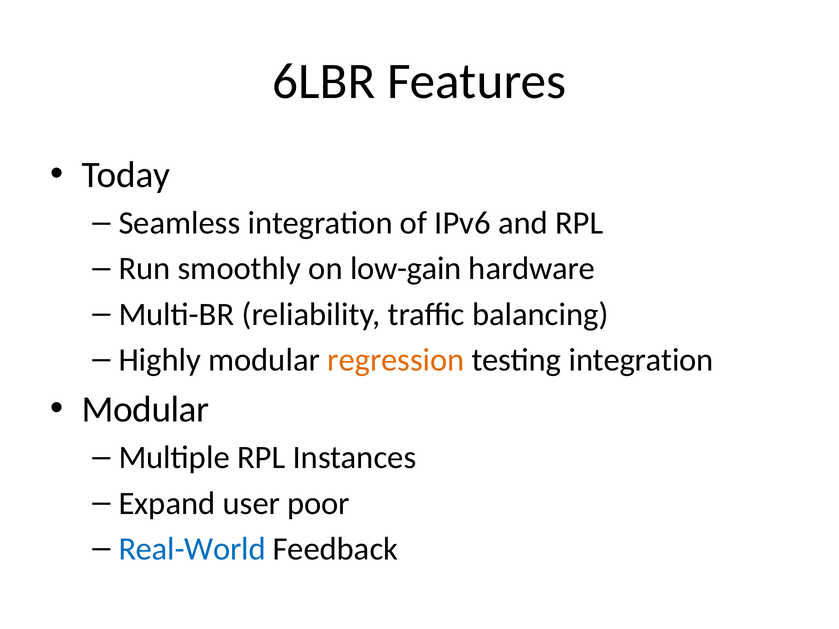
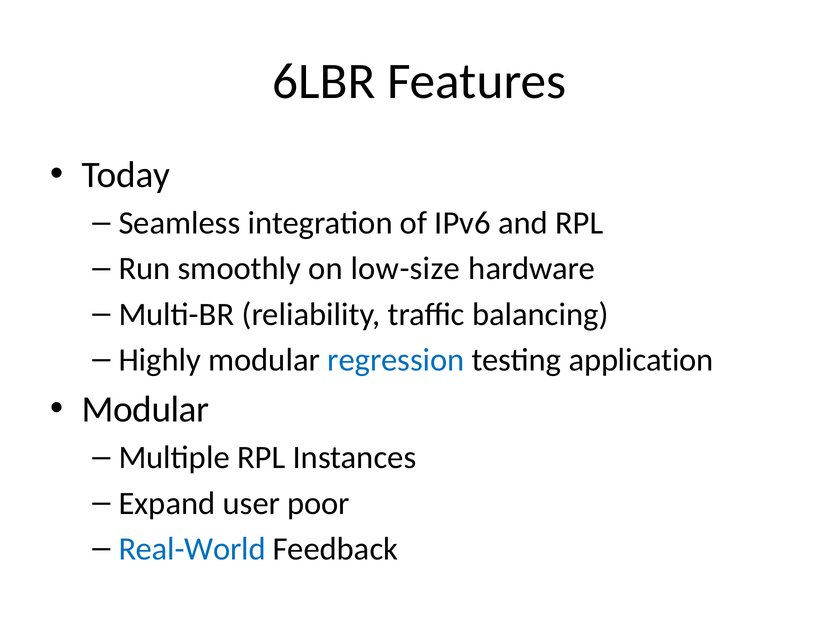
low-gain: low-gain -> low-size
regression colour: orange -> blue
testing integration: integration -> application
